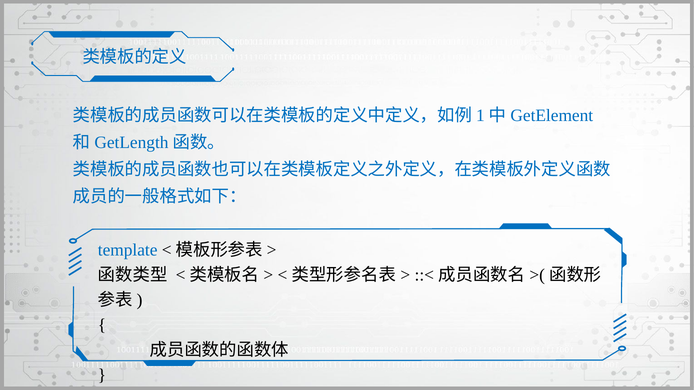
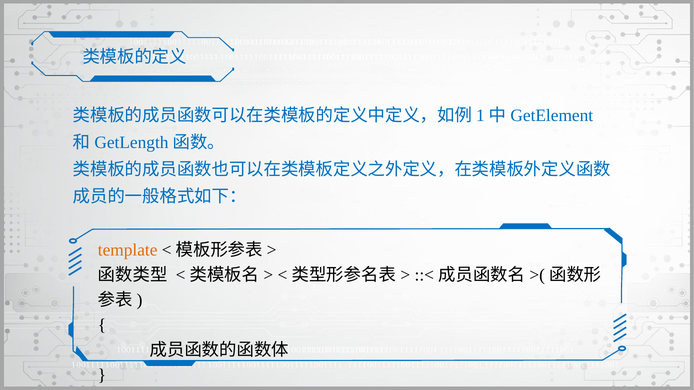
template colour: blue -> orange
